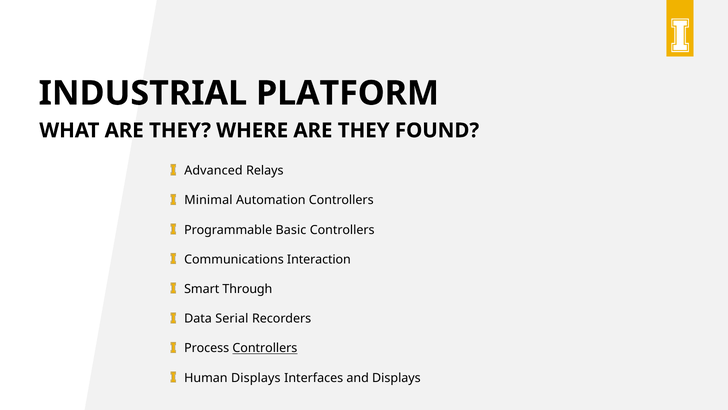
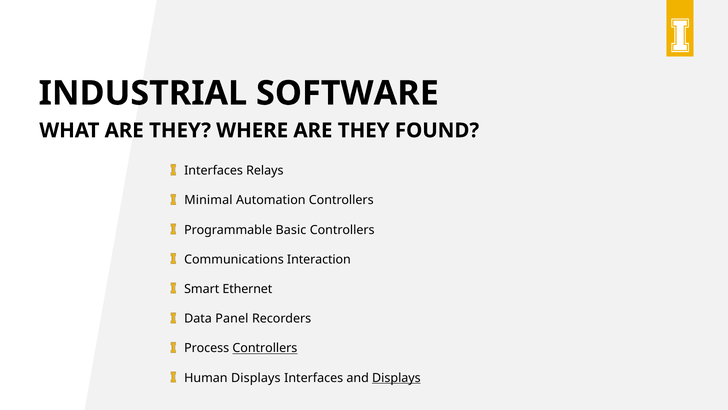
PLATFORM: PLATFORM -> SOFTWARE
Advanced at (213, 170): Advanced -> Interfaces
Through: Through -> Ethernet
Serial: Serial -> Panel
Displays at (396, 377) underline: none -> present
